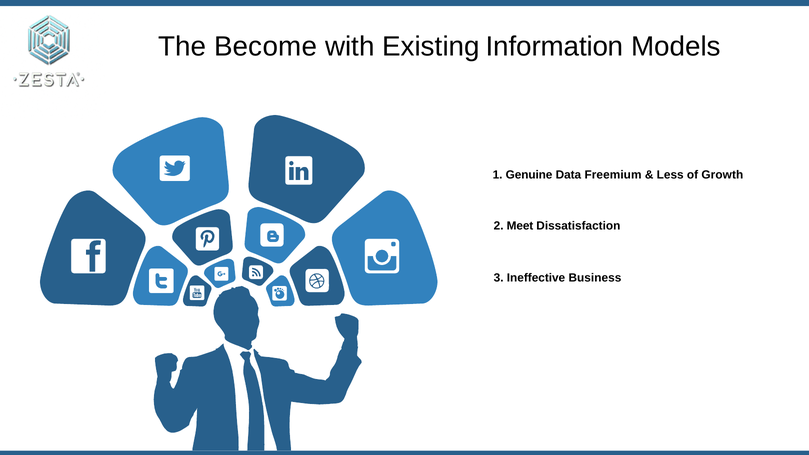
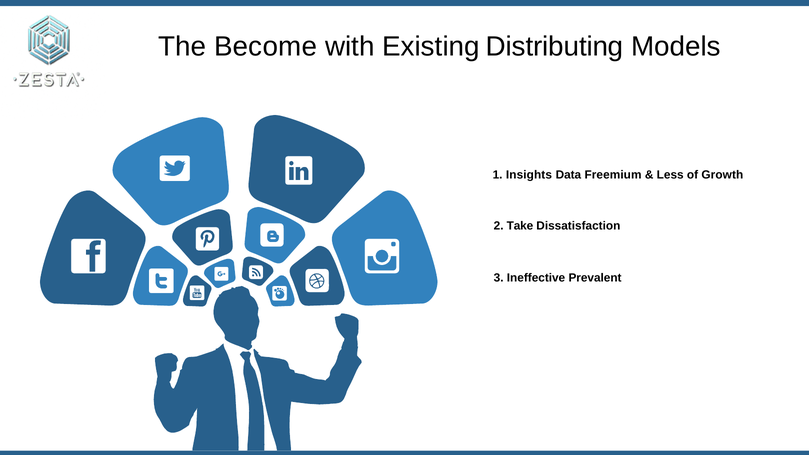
Information: Information -> Distributing
Genuine: Genuine -> Insights
Meet: Meet -> Take
Business: Business -> Prevalent
